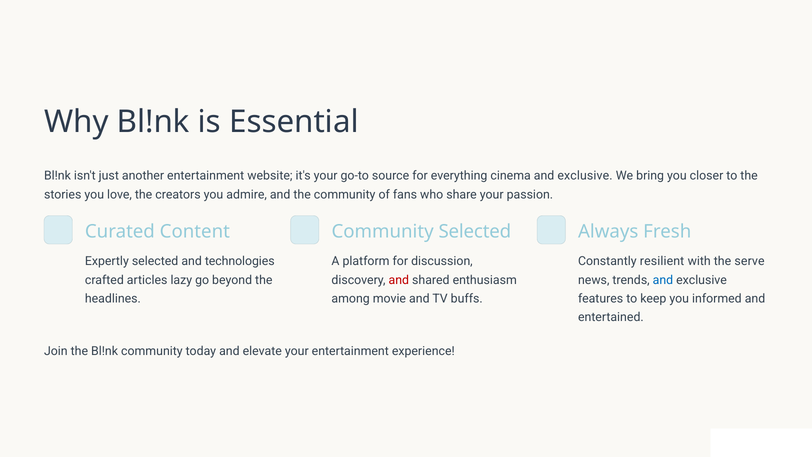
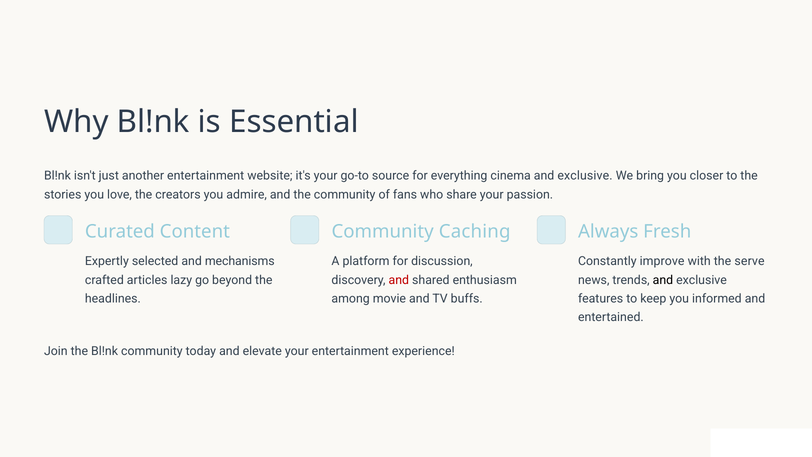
Community Selected: Selected -> Caching
resilient: resilient -> improve
technologies: technologies -> mechanisms
and at (663, 280) colour: blue -> black
